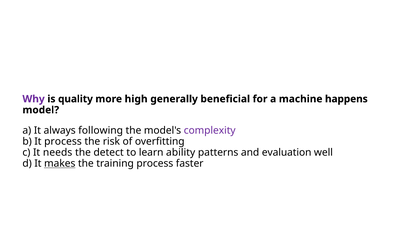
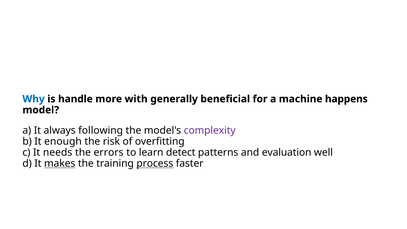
Why colour: purple -> blue
quality: quality -> handle
high: high -> with
It process: process -> enough
detect: detect -> errors
ability: ability -> detect
process at (155, 163) underline: none -> present
